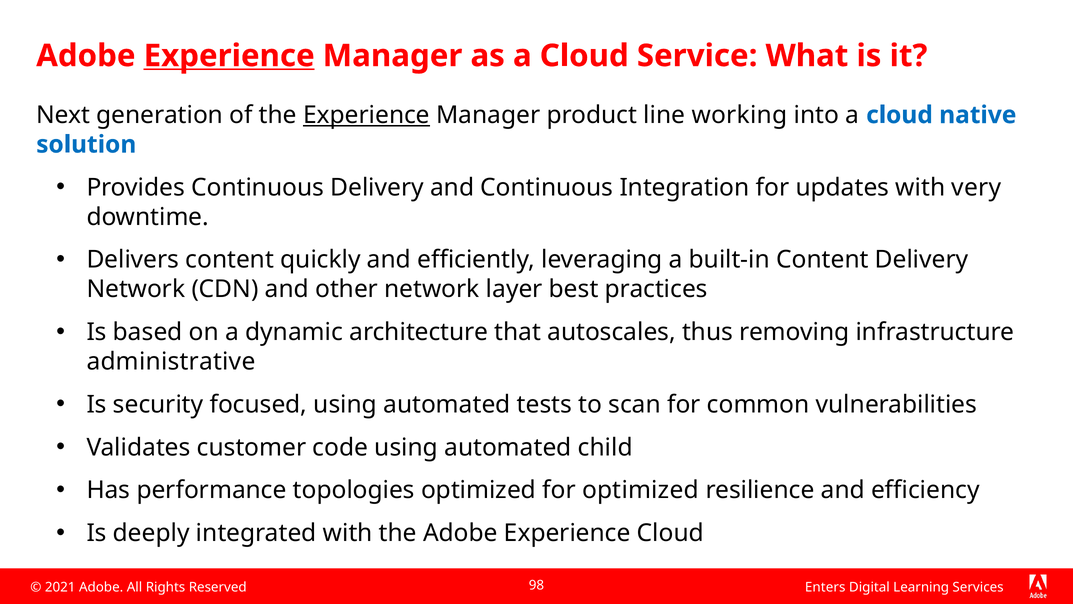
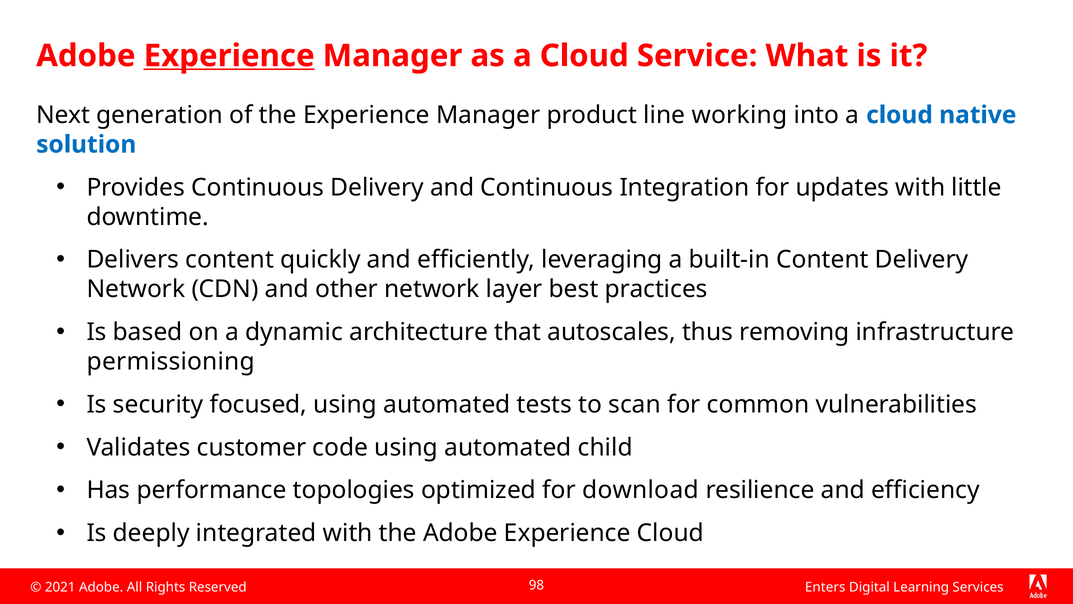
Experience at (367, 115) underline: present -> none
very: very -> little
administrative: administrative -> permissioning
for optimized: optimized -> download
